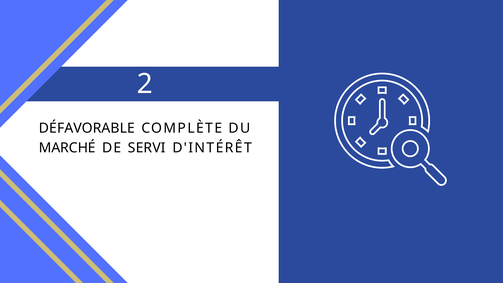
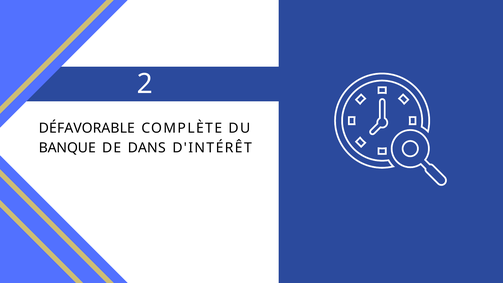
MARCHÉ: MARCHÉ -> BANQUE
SERVI: SERVI -> DANS
